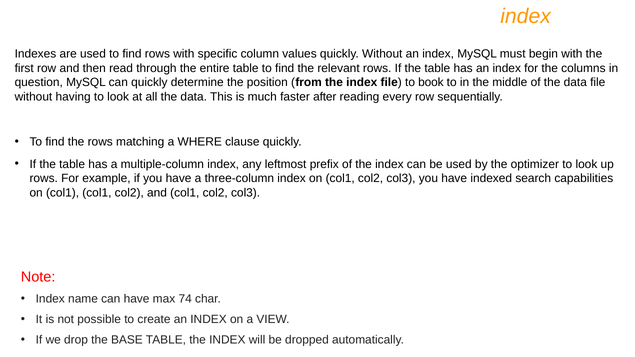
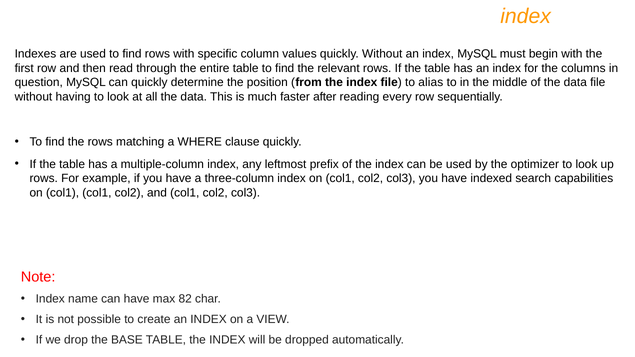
book: book -> alias
74: 74 -> 82
